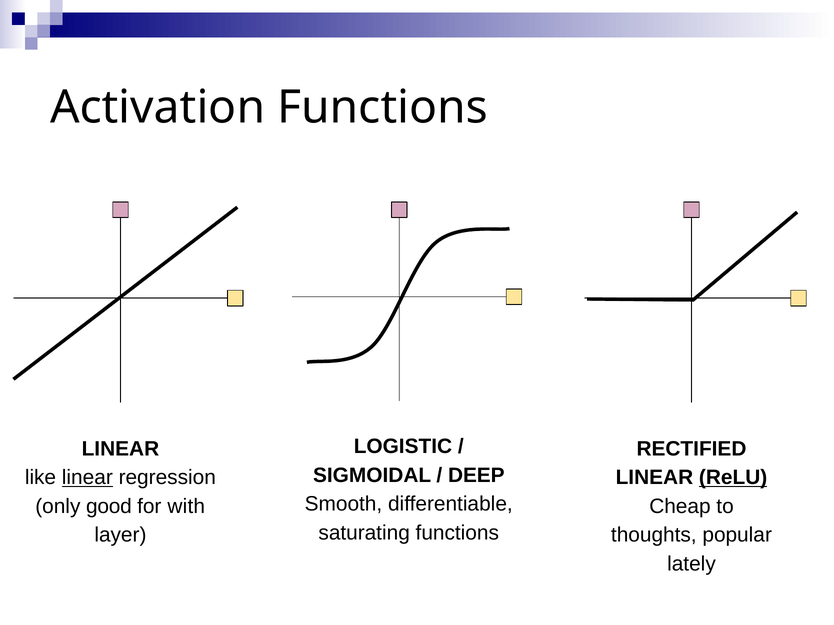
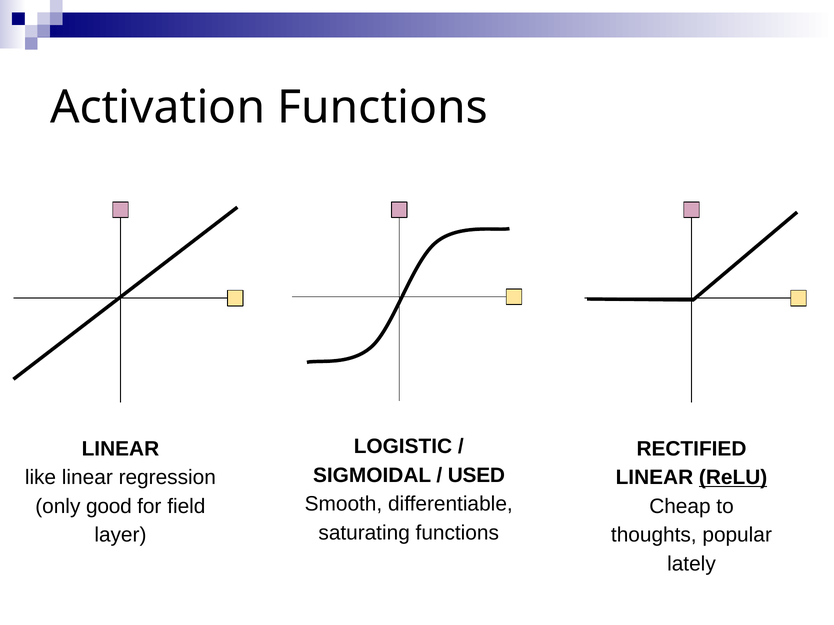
DEEP: DEEP -> USED
linear at (87, 478) underline: present -> none
with: with -> field
